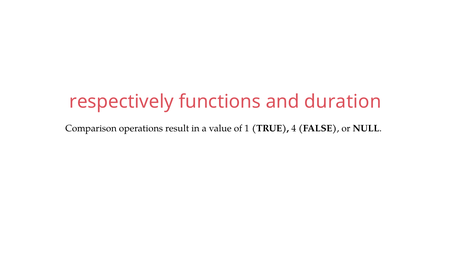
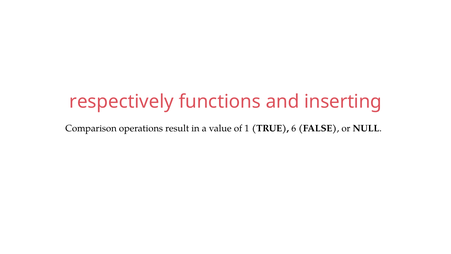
duration: duration -> inserting
4: 4 -> 6
